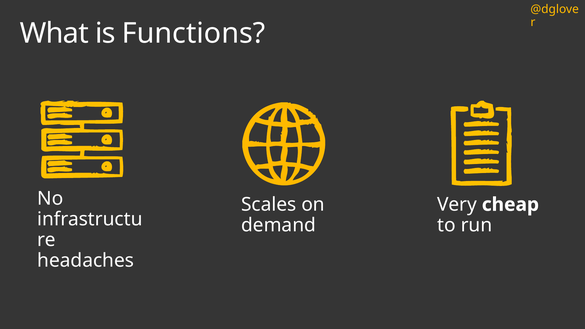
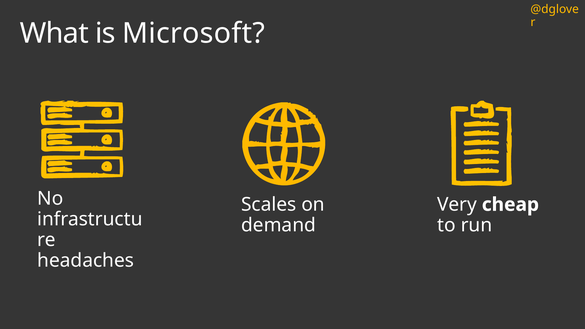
Functions: Functions -> Microsoft
